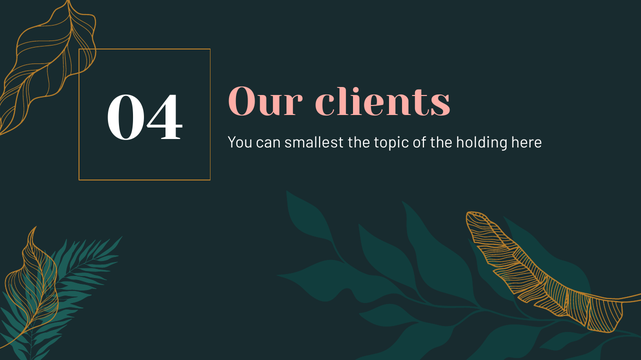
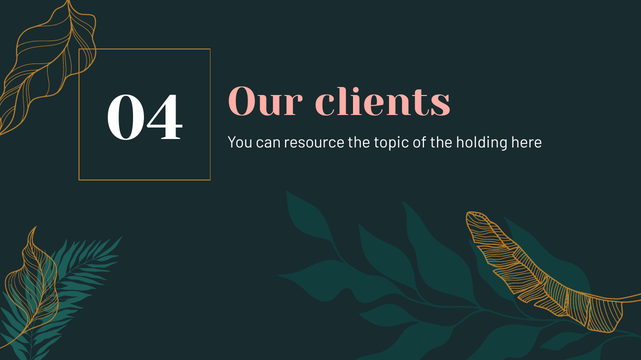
smallest: smallest -> resource
